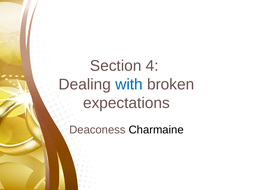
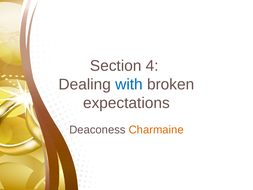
Charmaine colour: black -> orange
